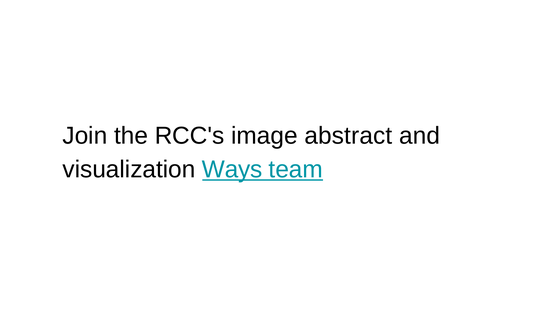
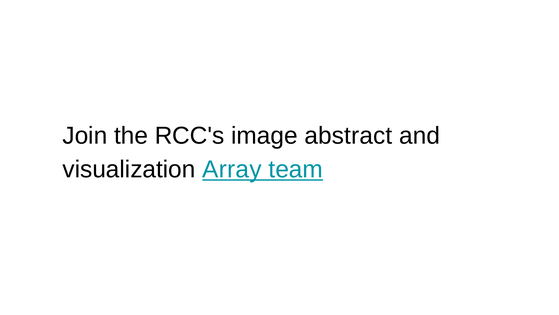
Ways: Ways -> Array
